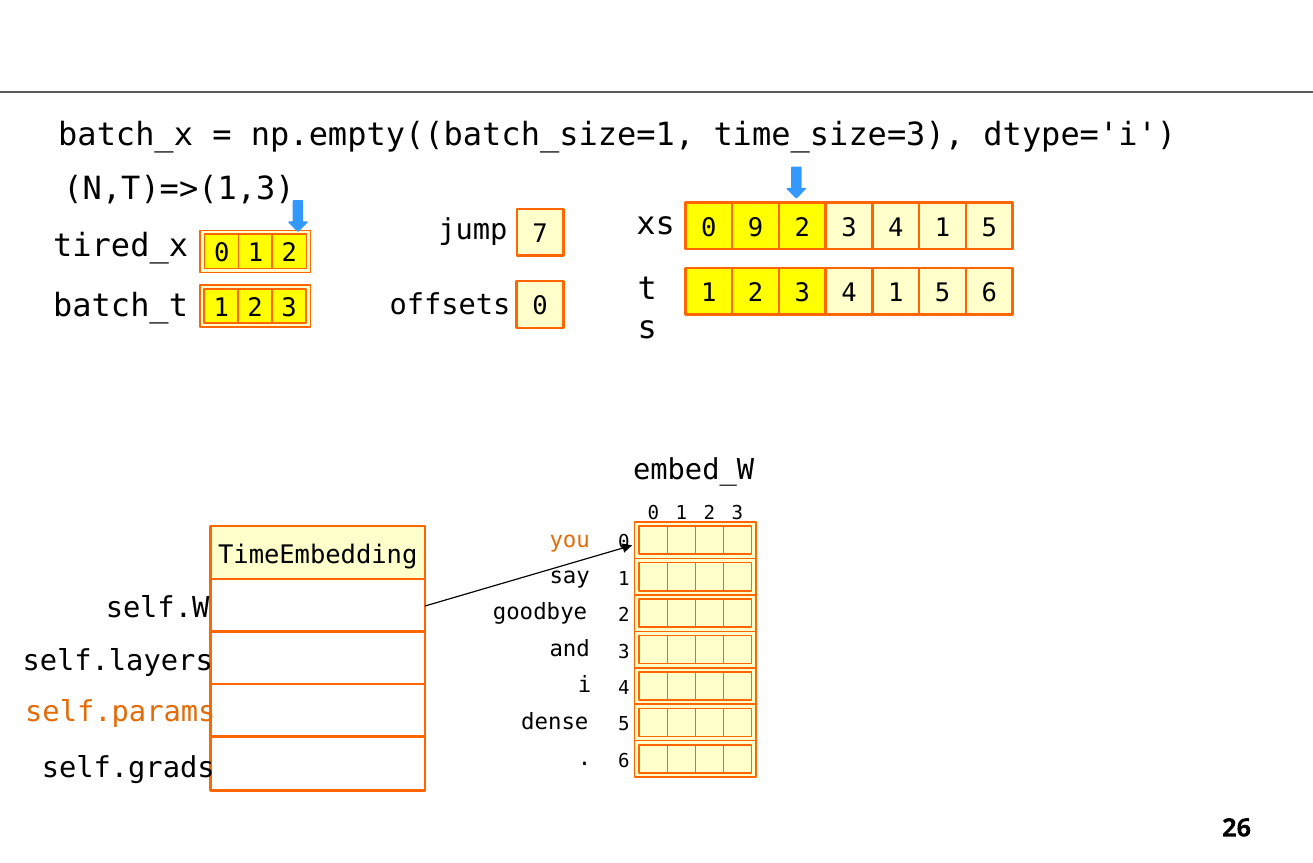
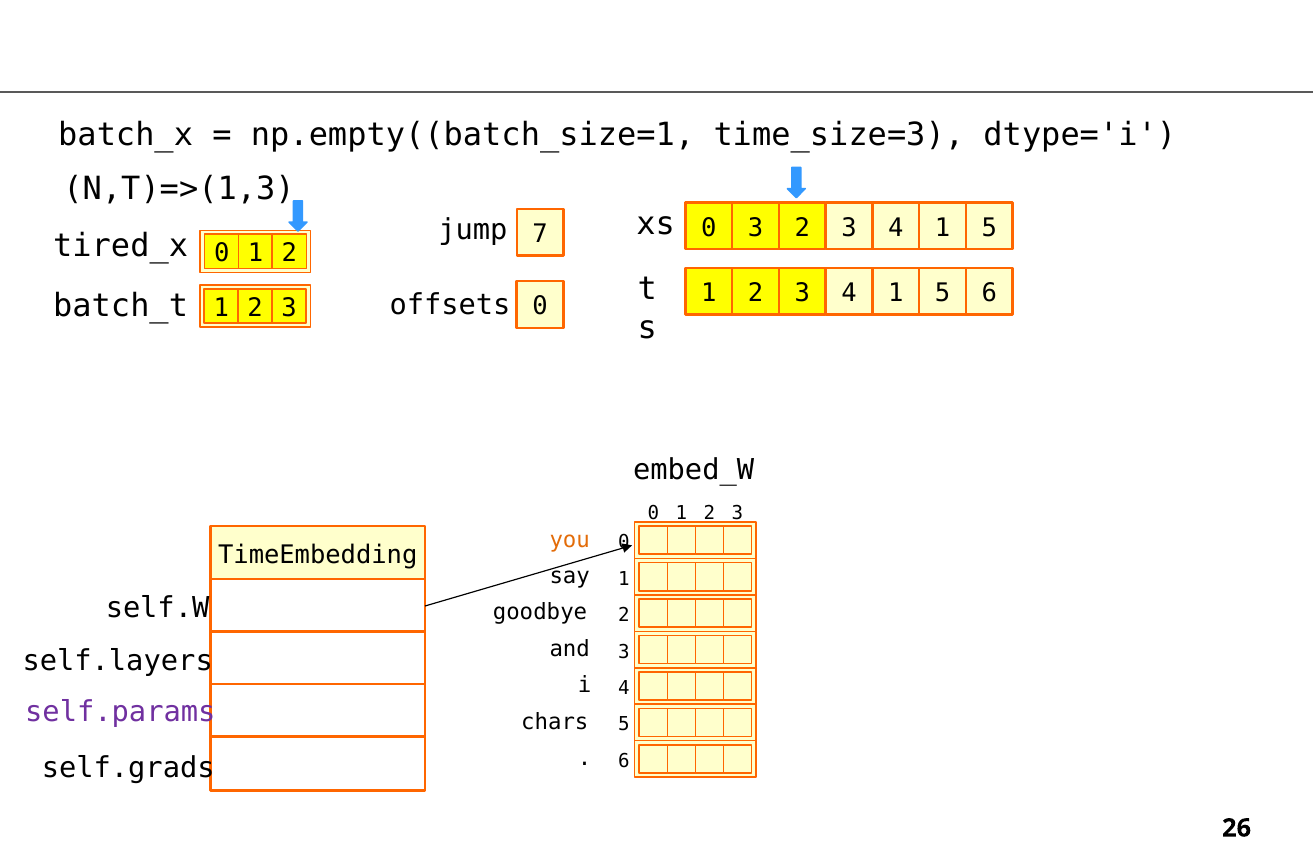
0 9: 9 -> 3
self.params colour: orange -> purple
dense: dense -> chars
